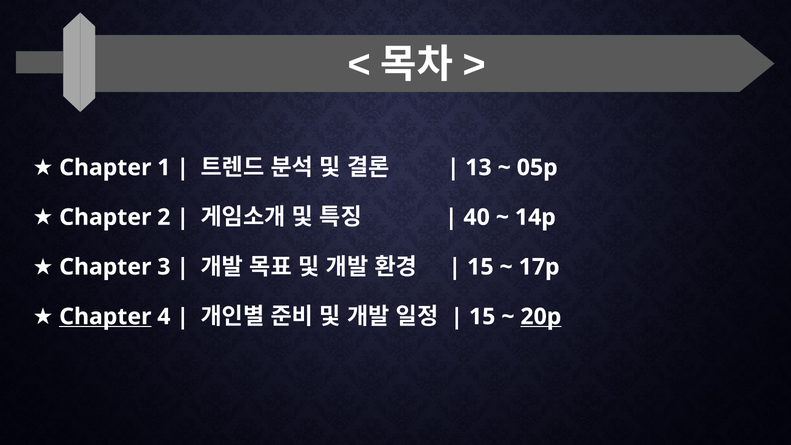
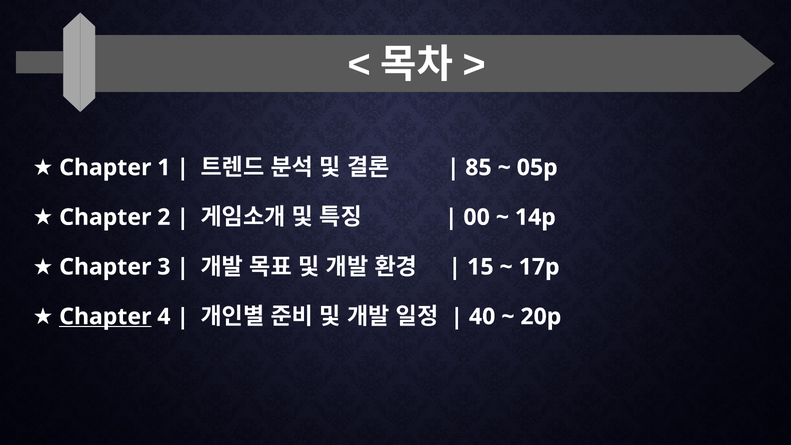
13: 13 -> 85
40: 40 -> 00
15 at (482, 317): 15 -> 40
20p underline: present -> none
